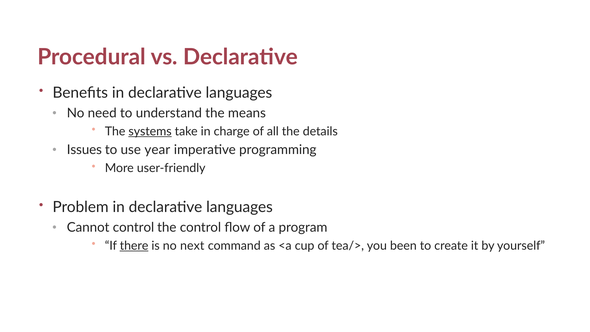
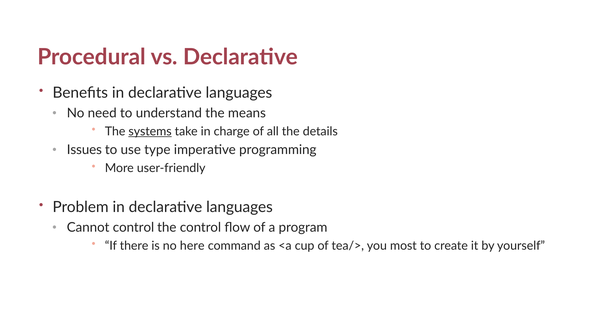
year: year -> type
there underline: present -> none
next: next -> here
been: been -> most
